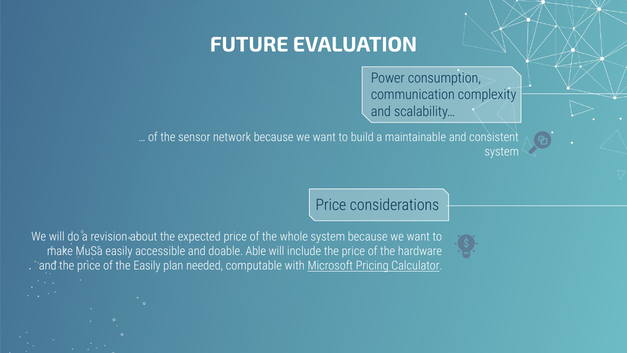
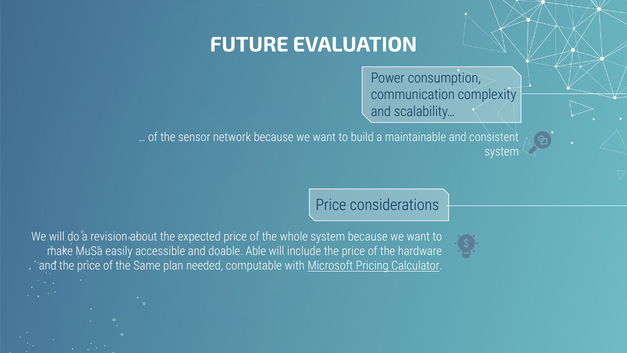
the Easily: Easily -> Same
